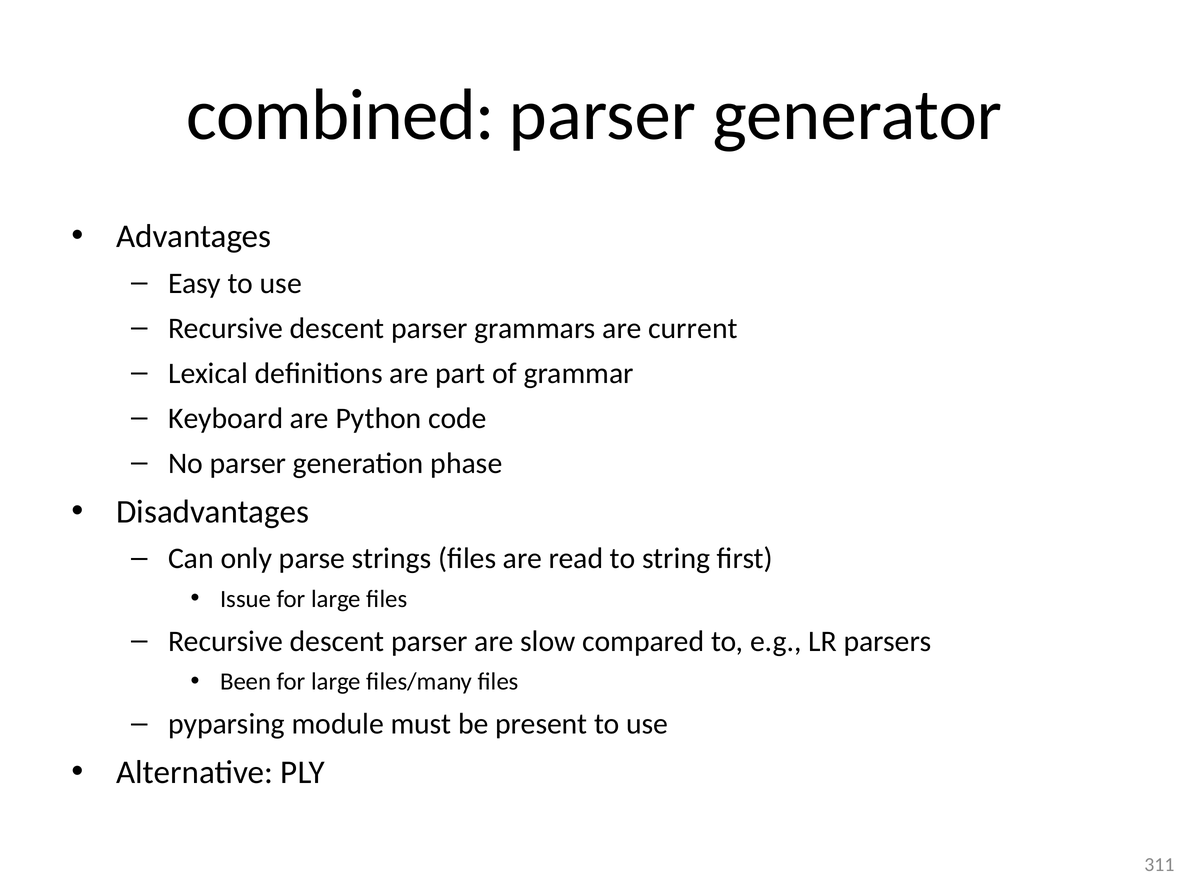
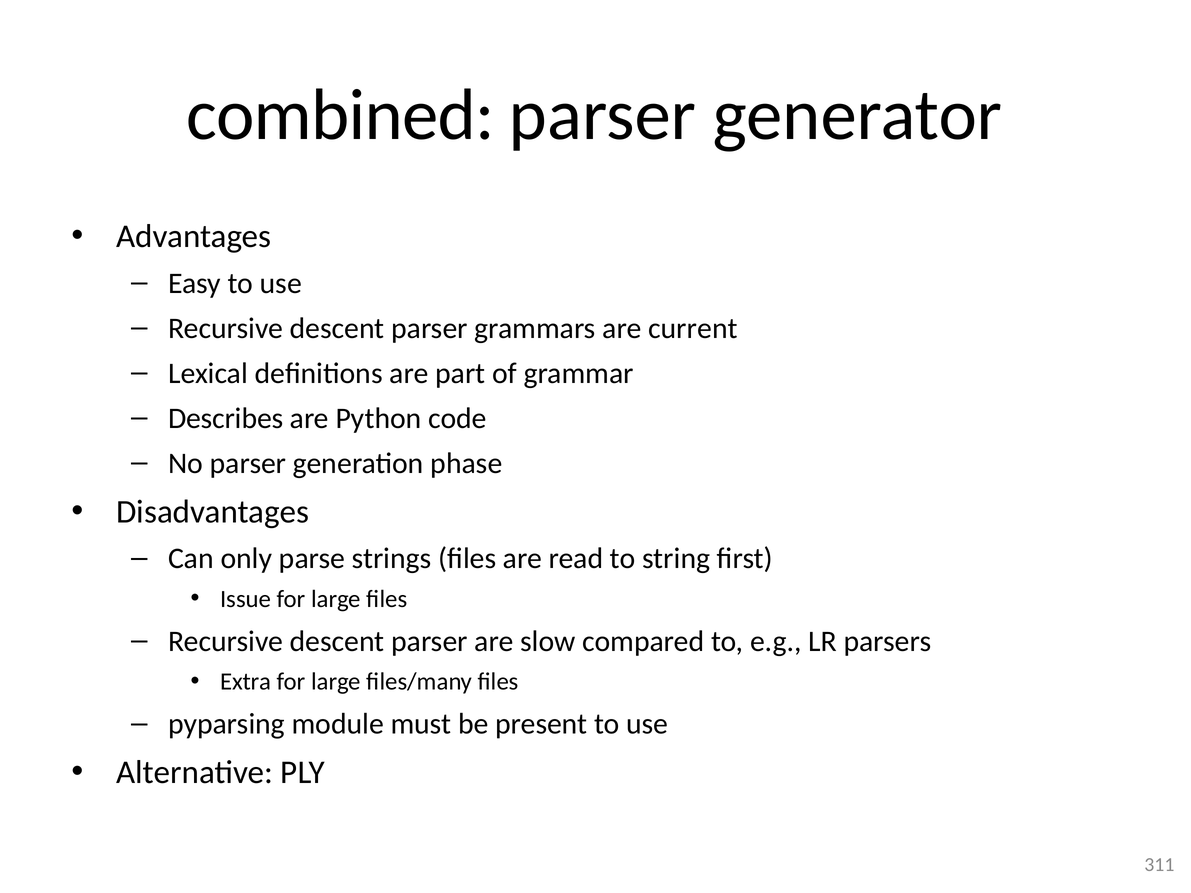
Keyboard: Keyboard -> Describes
Been: Been -> Extra
